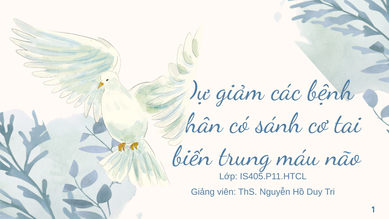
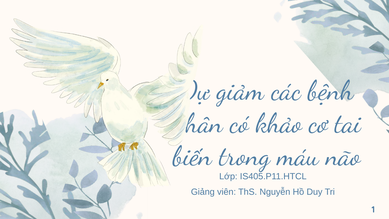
sánh: sánh -> khảo
trung: trung -> trong
